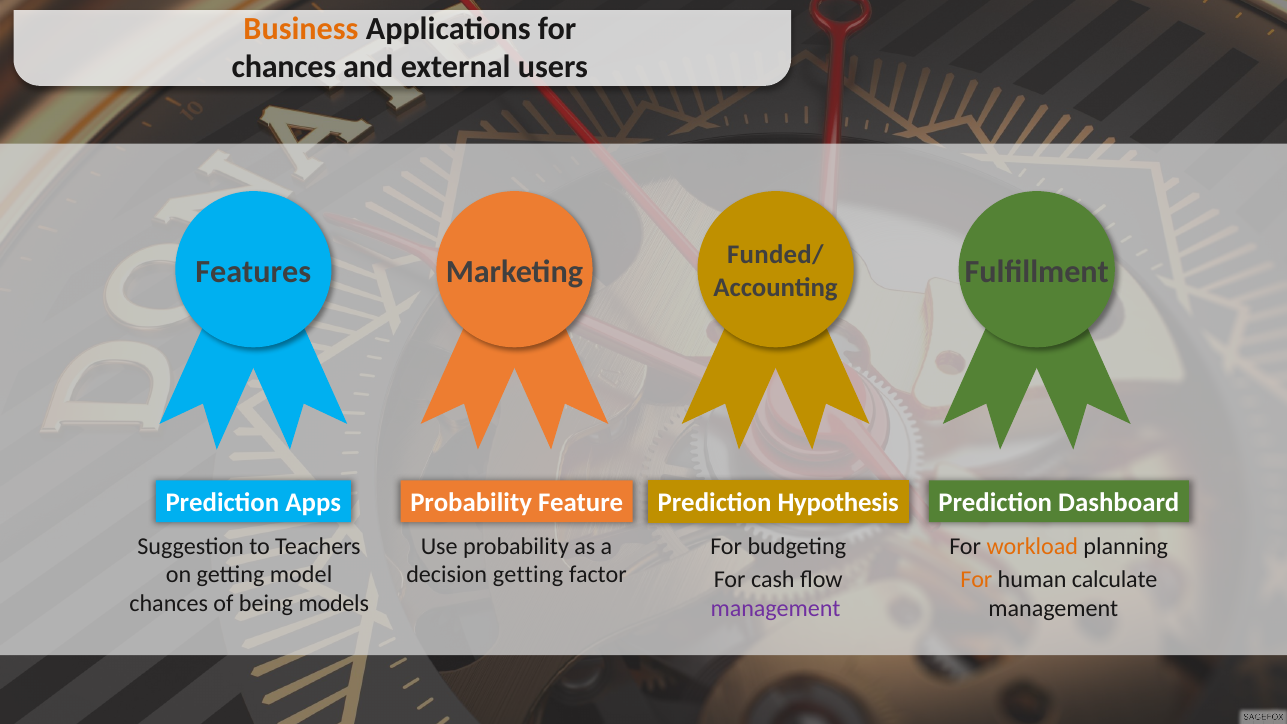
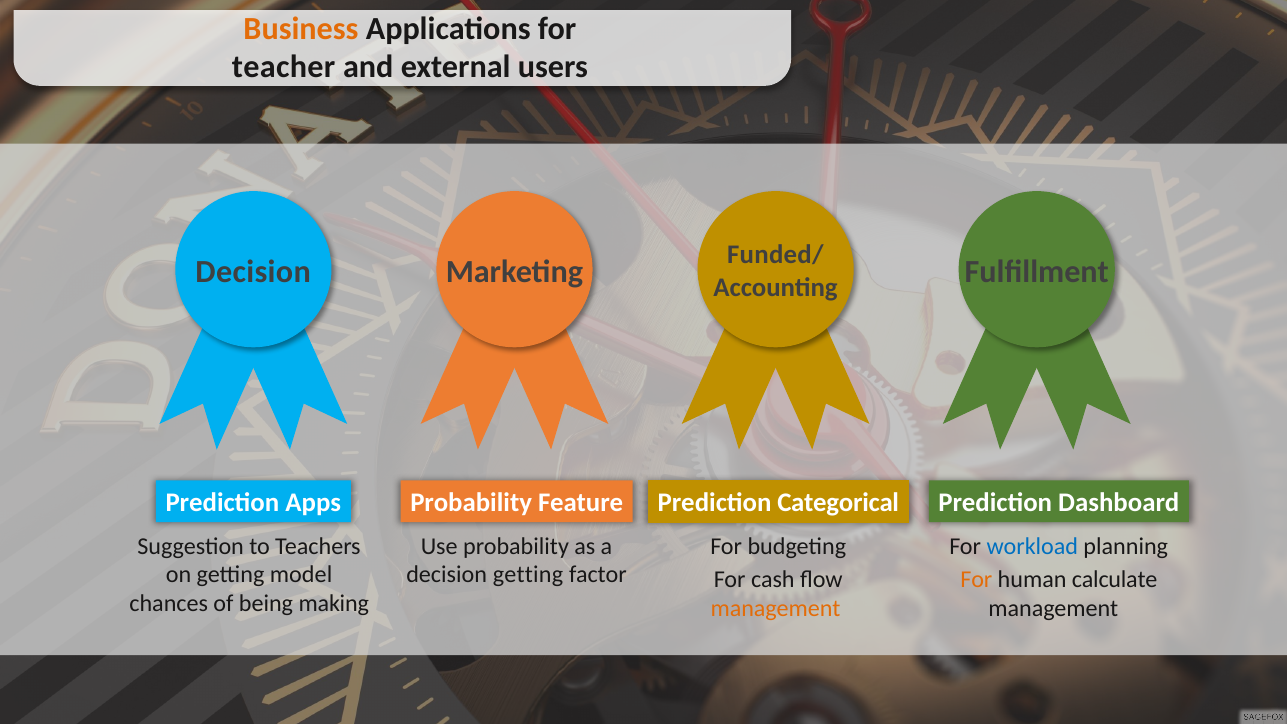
chances at (284, 67): chances -> teacher
Features at (253, 271): Features -> Decision
Hypothesis: Hypothesis -> Categorical
workload colour: orange -> blue
models: models -> making
management at (776, 609) colour: purple -> orange
